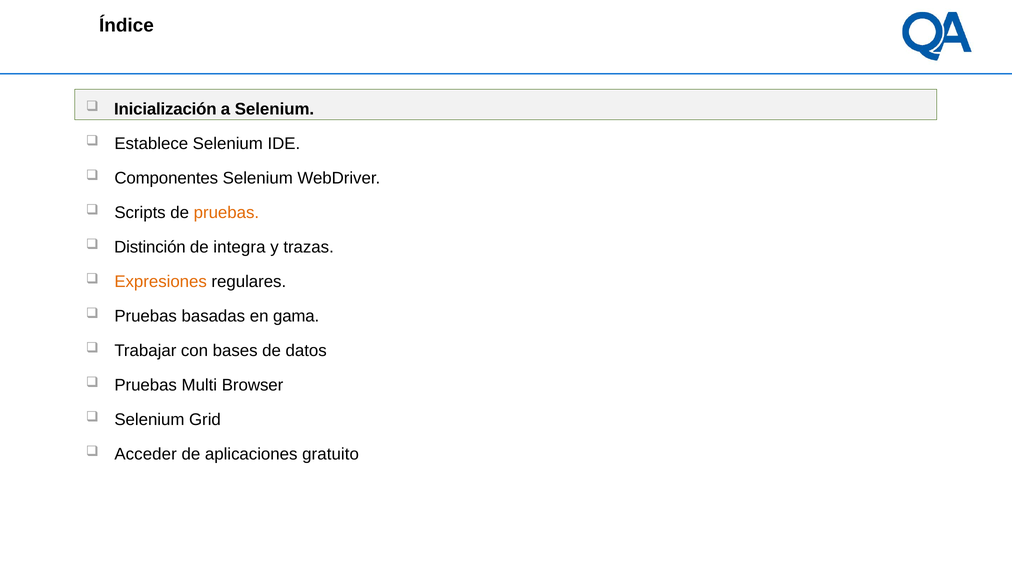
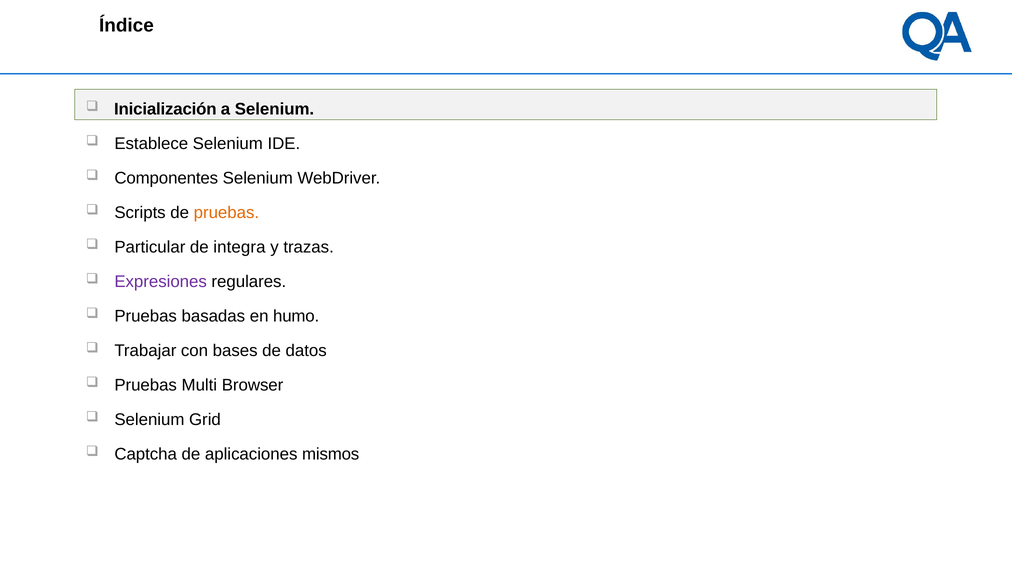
Distinción: Distinción -> Particular
Expresiones colour: orange -> purple
gama: gama -> humo
Acceder: Acceder -> Captcha
gratuito: gratuito -> mismos
